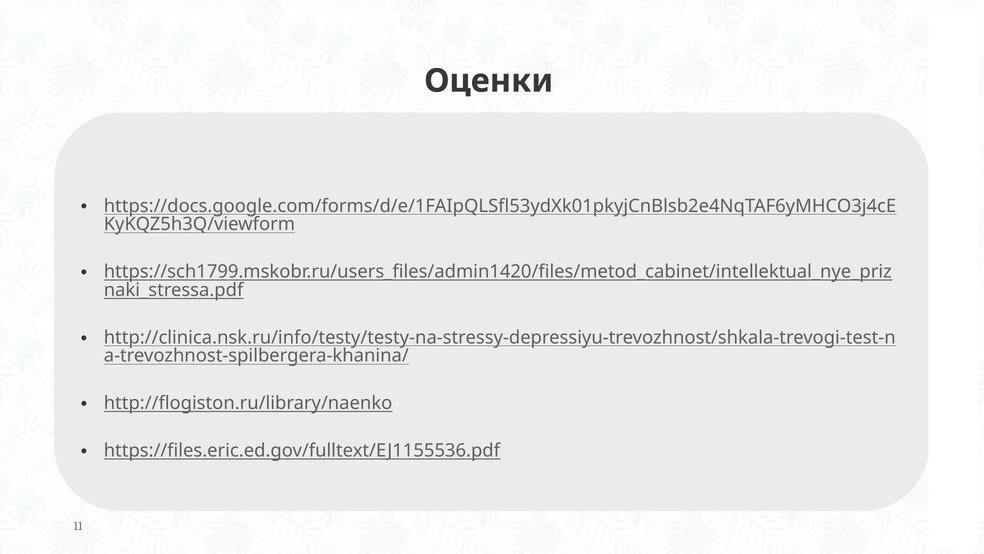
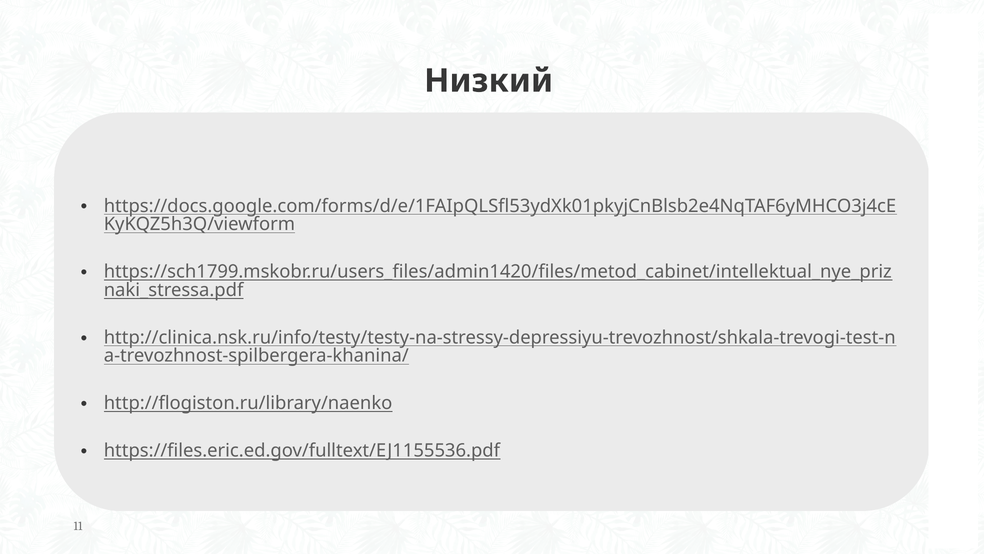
Оценки: Оценки -> Низкий
